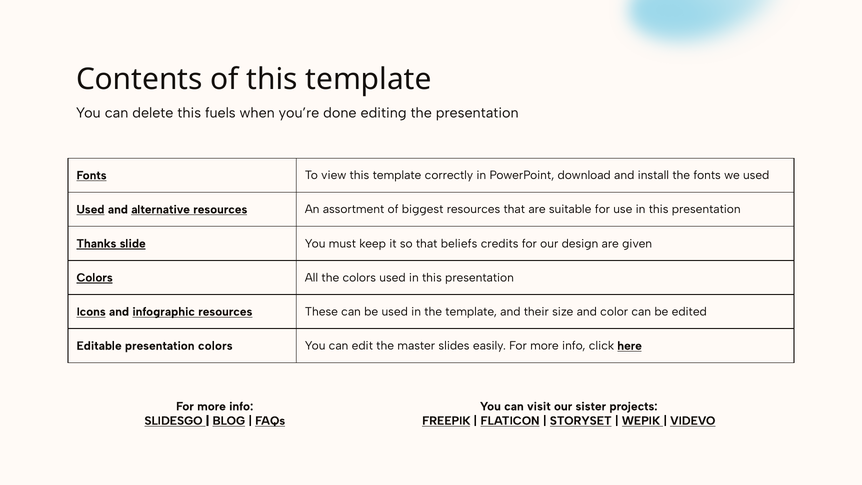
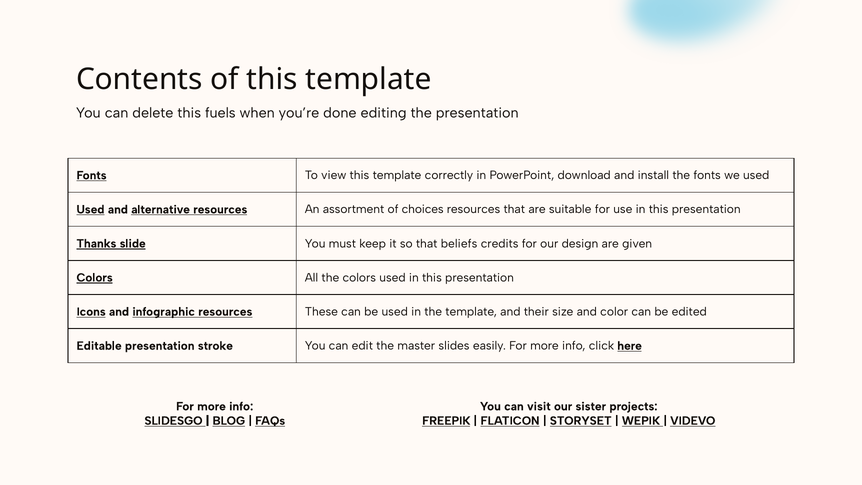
biggest: biggest -> choices
presentation colors: colors -> stroke
